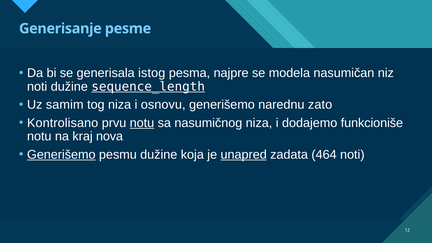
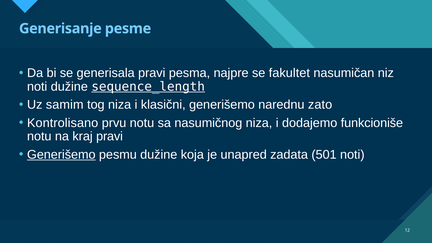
generisala istog: istog -> pravi
modela: modela -> fakultet
osnovu: osnovu -> klasični
notu at (142, 123) underline: present -> none
kraj nova: nova -> pravi
unapred underline: present -> none
464: 464 -> 501
